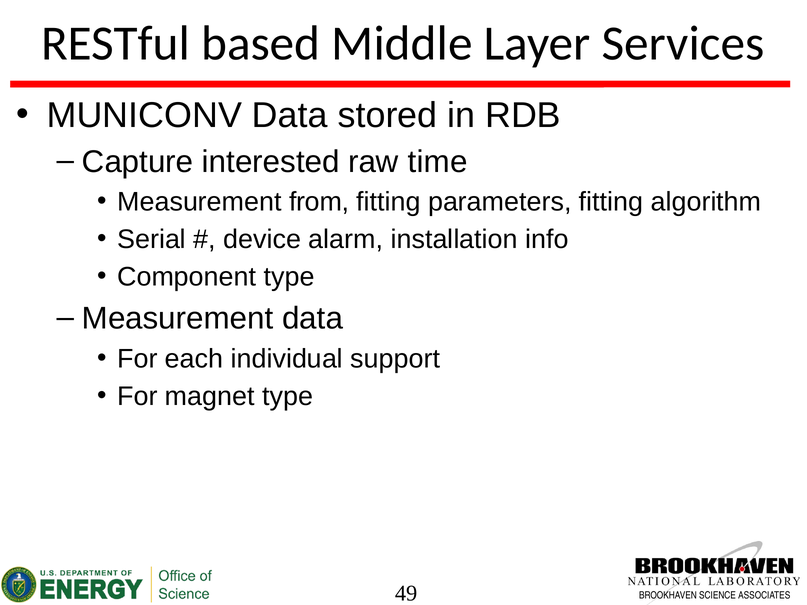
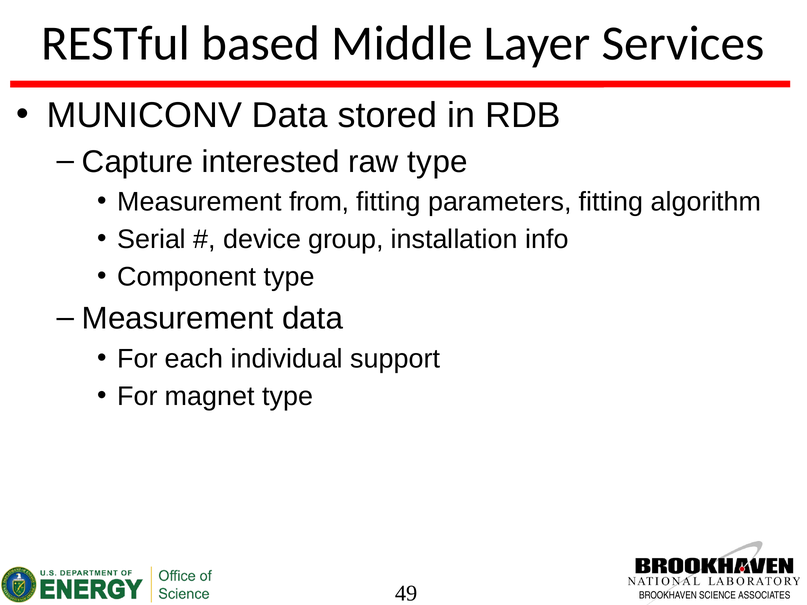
raw time: time -> type
alarm: alarm -> group
